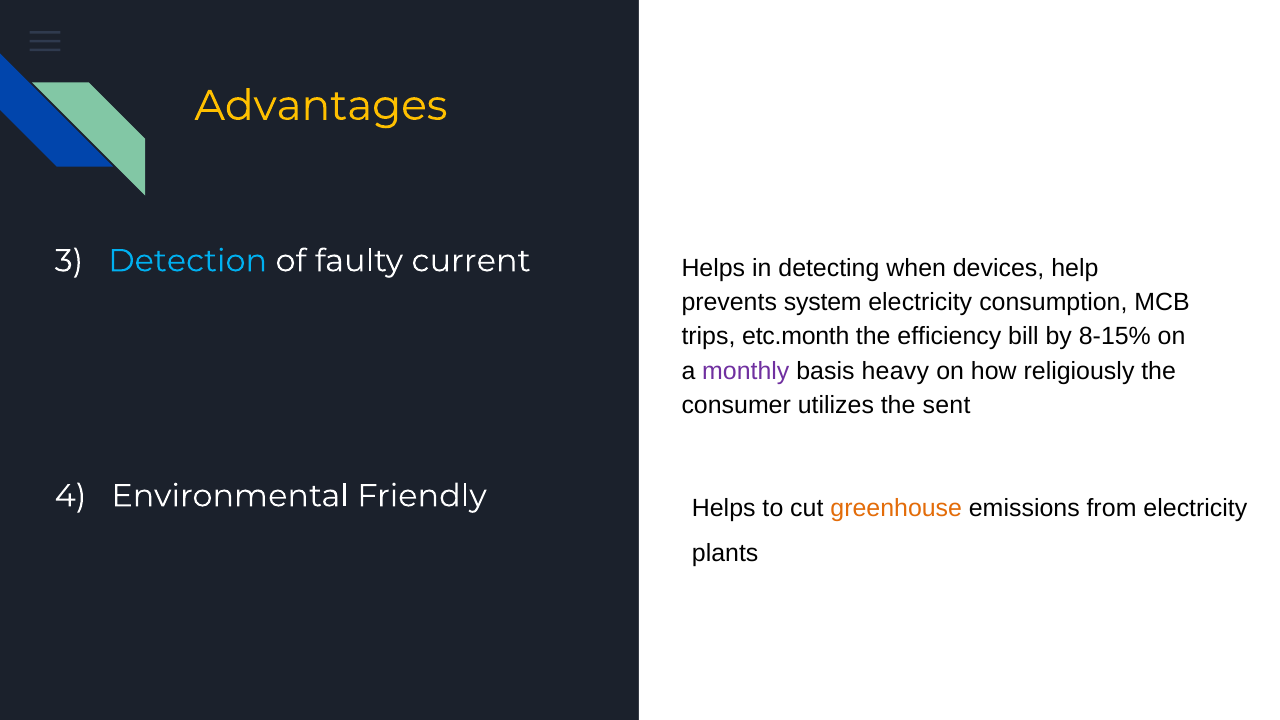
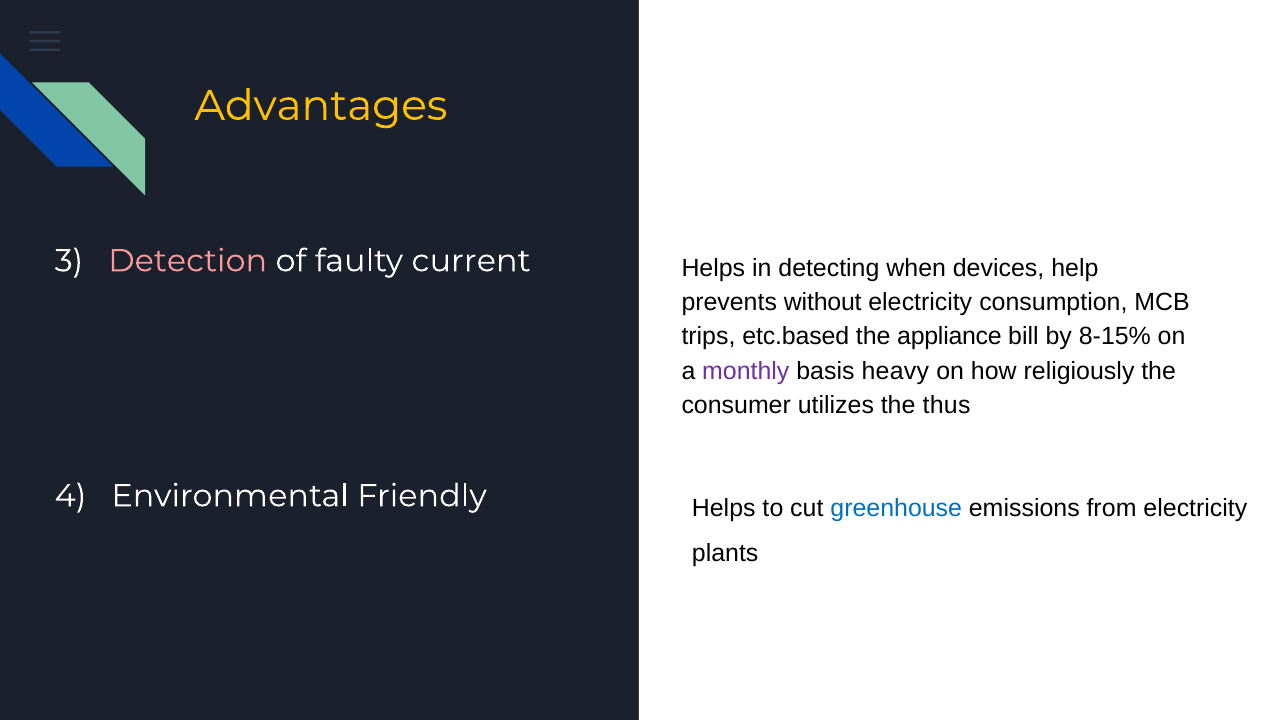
Detection colour: light blue -> pink
system: system -> without
etc.month: etc.month -> etc.based
efficiency: efficiency -> appliance
sent: sent -> thus
greenhouse colour: orange -> blue
